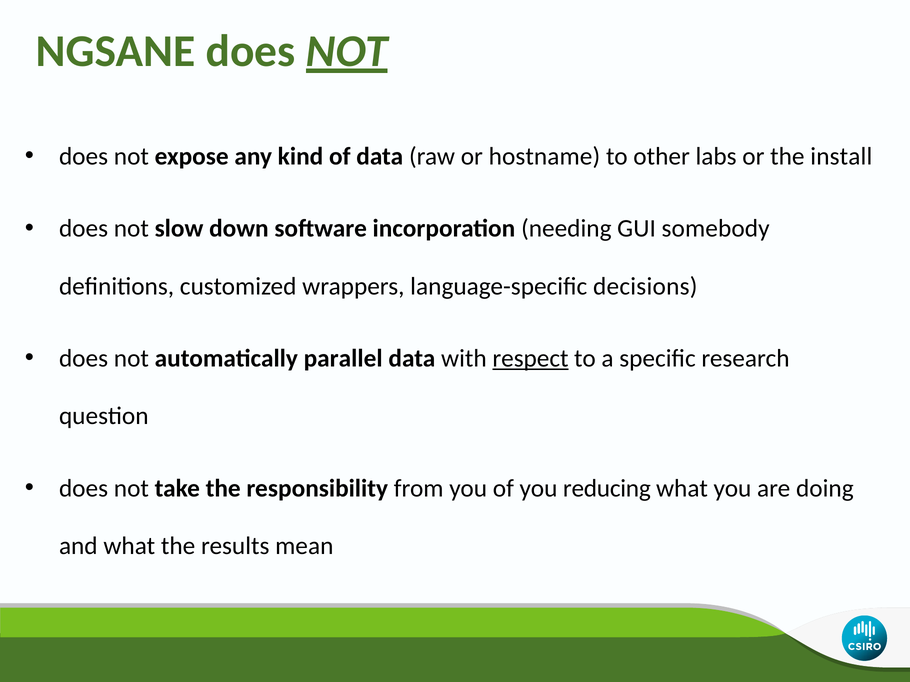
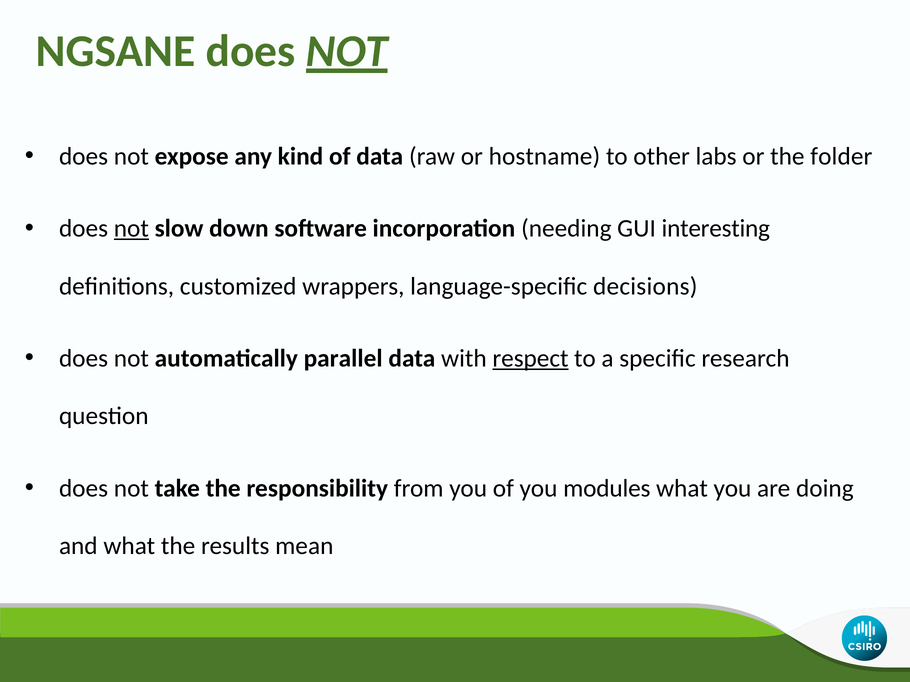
install: install -> folder
not at (131, 229) underline: none -> present
somebody: somebody -> interesting
reducing: reducing -> modules
